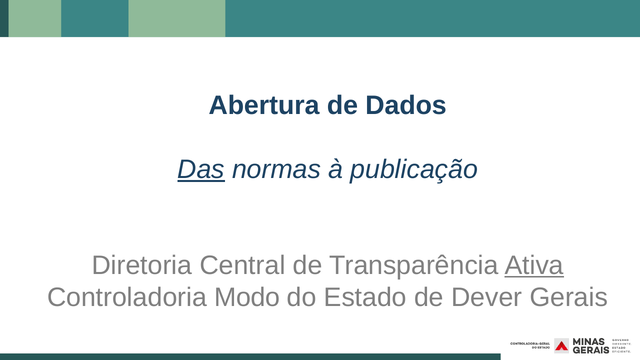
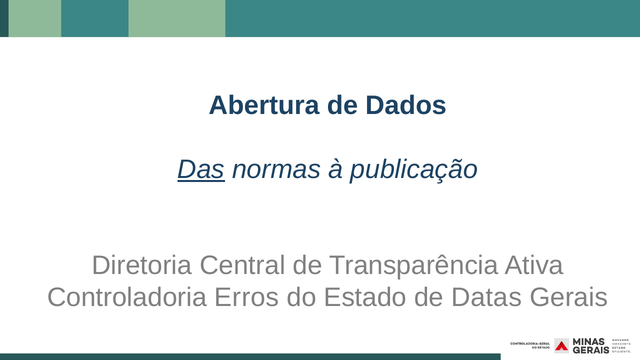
Ativa underline: present -> none
Modo: Modo -> Erros
Dever: Dever -> Datas
